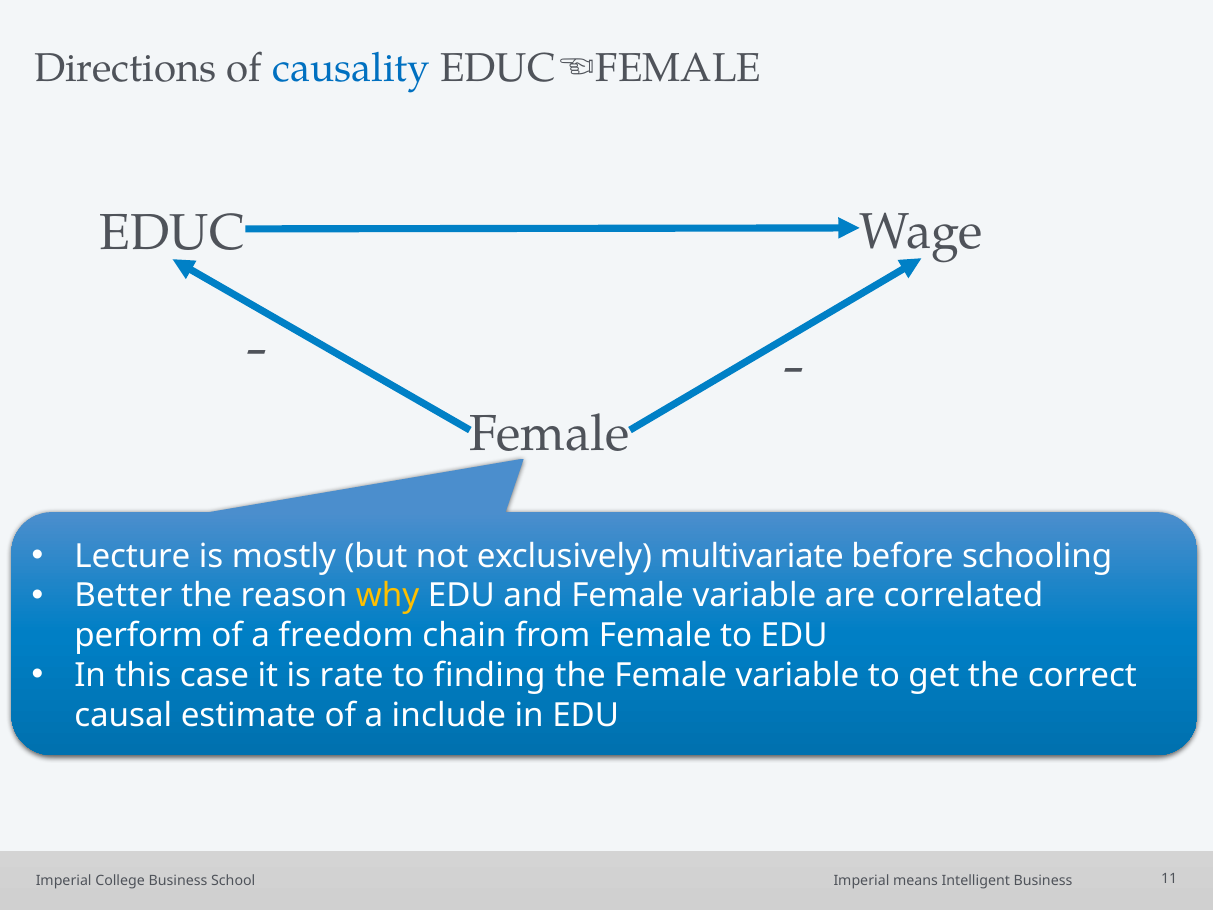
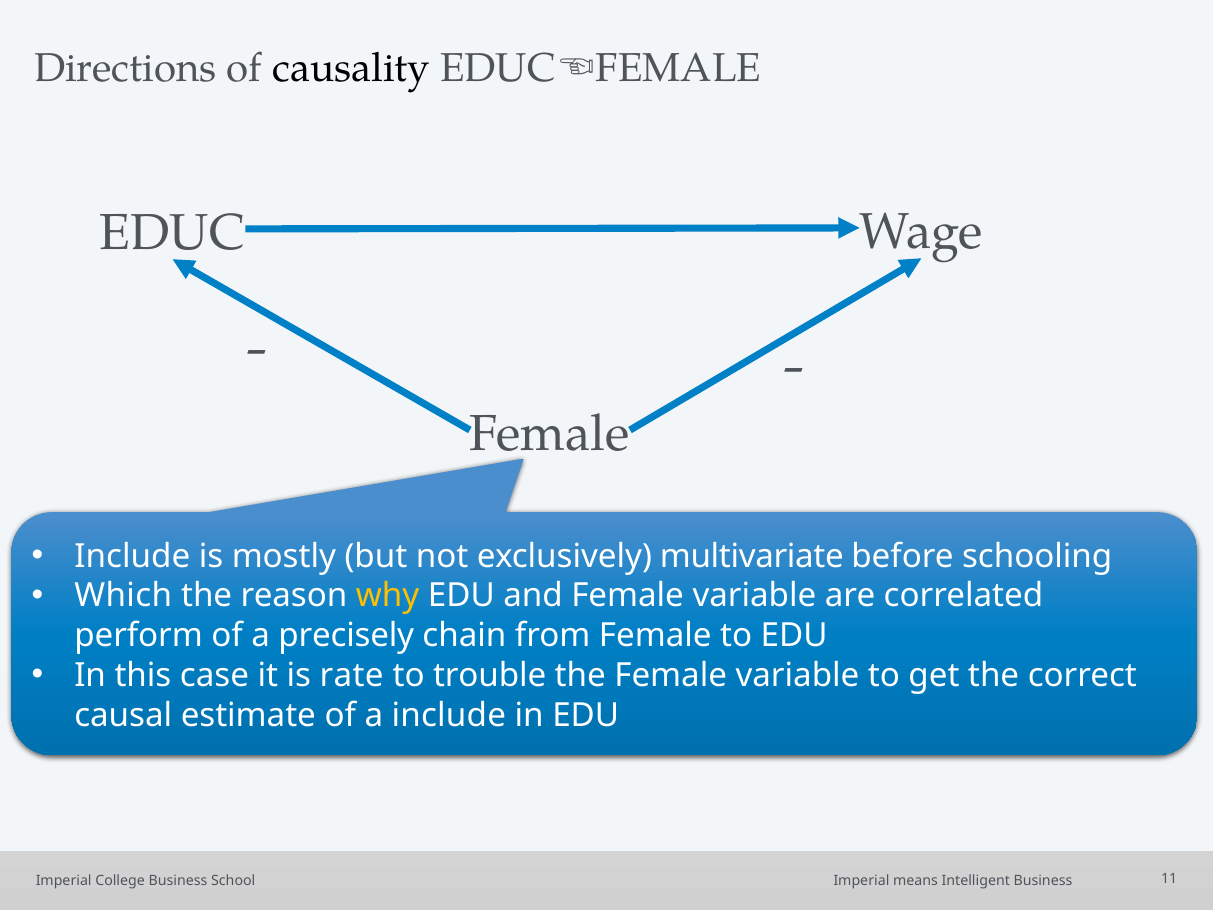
causality colour: blue -> black
Lecture at (132, 556): Lecture -> Include
Better: Better -> Which
freedom: freedom -> precisely
finding: finding -> trouble
